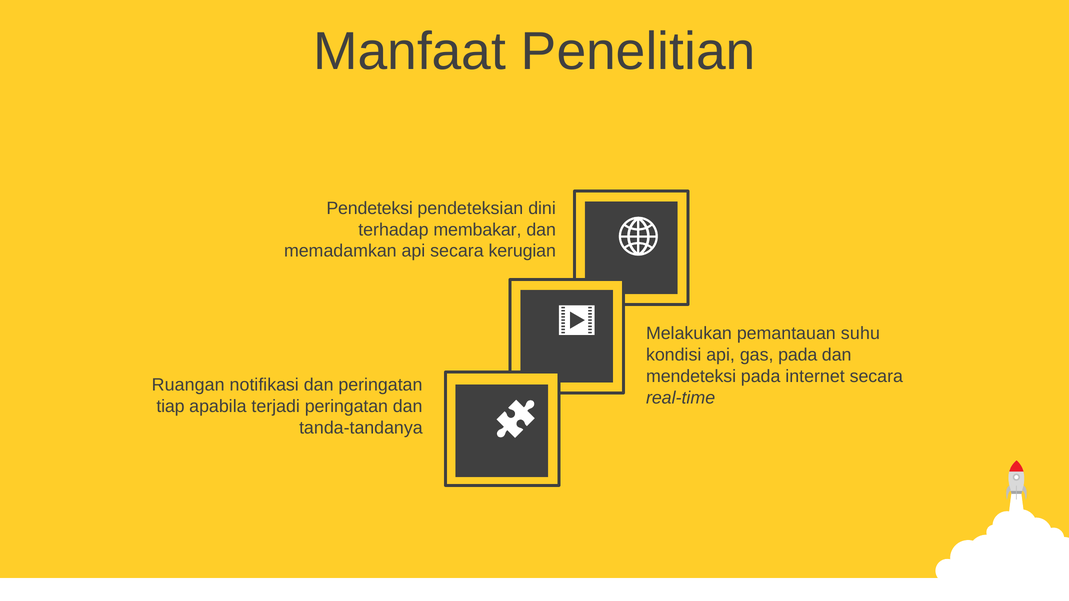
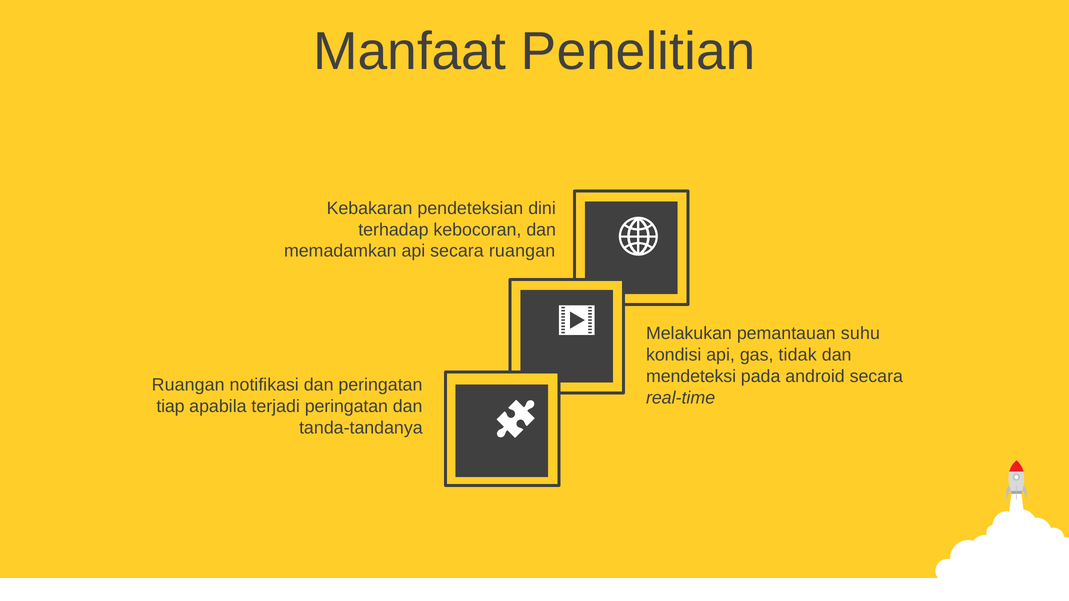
Pendeteksi: Pendeteksi -> Kebakaran
membakar: membakar -> kebocoran
secara kerugian: kerugian -> ruangan
gas pada: pada -> tidak
internet: internet -> android
